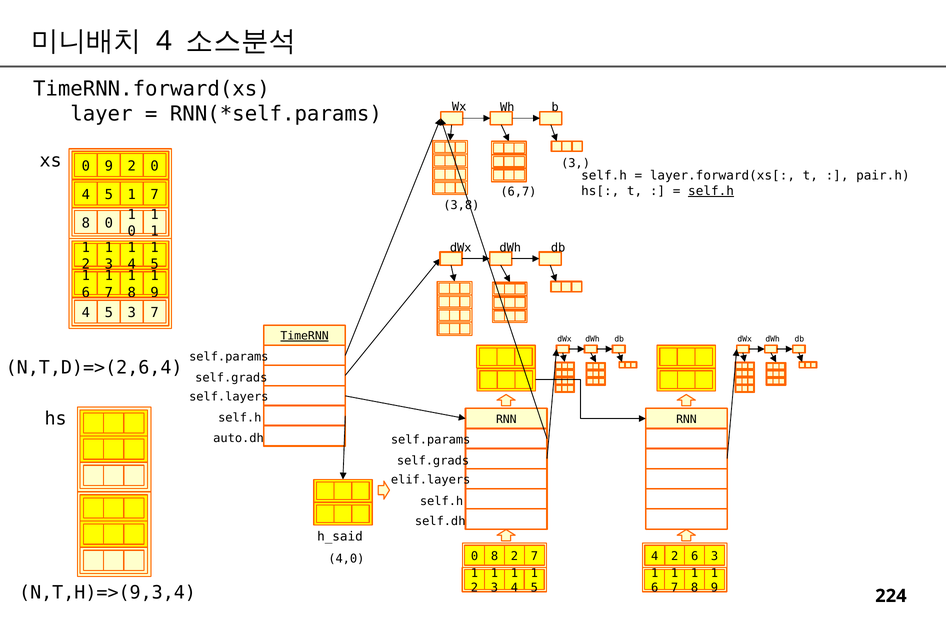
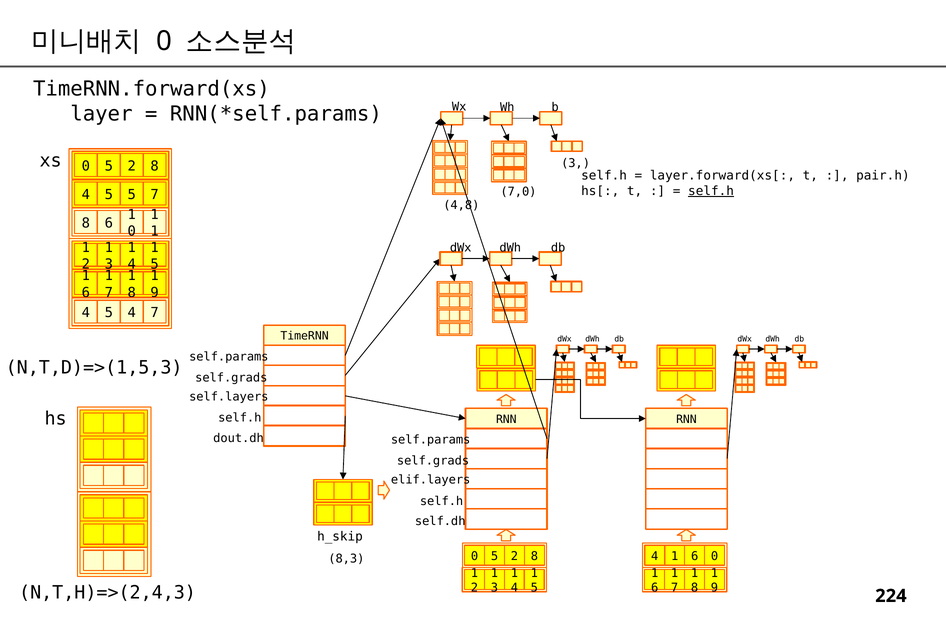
4 at (164, 41): 4 -> 0
9 at (109, 166): 9 -> 5
0 at (155, 166): 0 -> 8
6,7: 6,7 -> 7,0
4 5 1: 1 -> 5
3,8: 3,8 -> 4,8
8 0: 0 -> 6
5 3: 3 -> 4
TimeRNN underline: present -> none
N,T,D)=>(2,6,4: N,T,D)=>(2,6,4 -> N,T,D)=>(1,5,3
auto.dh: auto.dh -> dout.dh
h_said: h_said -> h_skip
2 at (675, 556): 2 -> 1
6 3: 3 -> 0
4,0: 4,0 -> 8,3
8 at (495, 556): 8 -> 5
7 at (534, 556): 7 -> 8
N,T,H)=>(9,3,4: N,T,H)=>(9,3,4 -> N,T,H)=>(2,4,3
